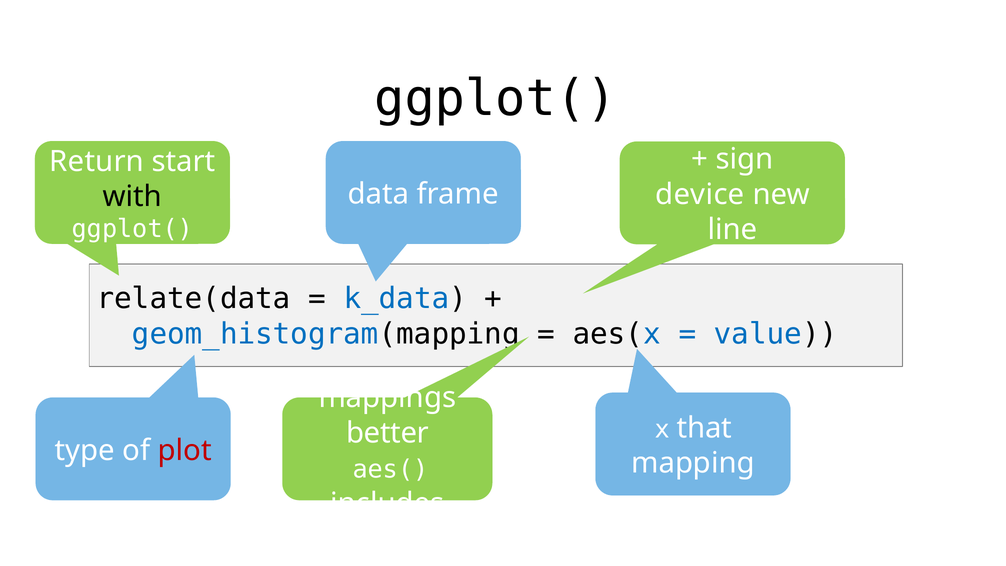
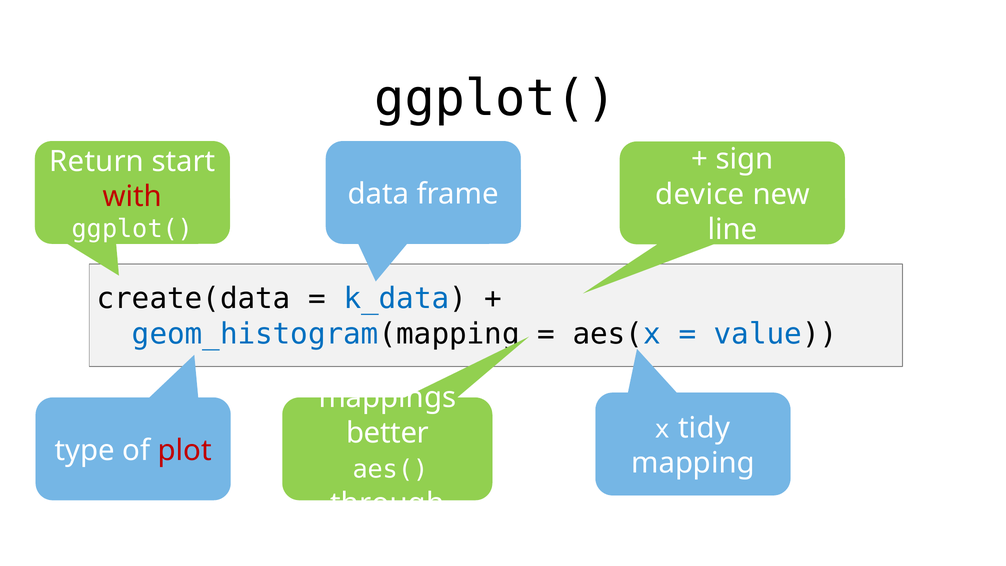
with colour: black -> red
relate(data: relate(data -> create(data
that: that -> tidy
includes: includes -> through
